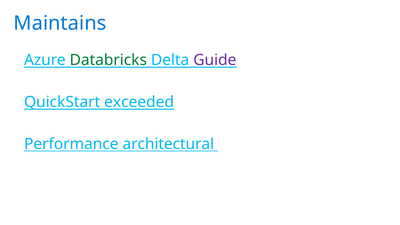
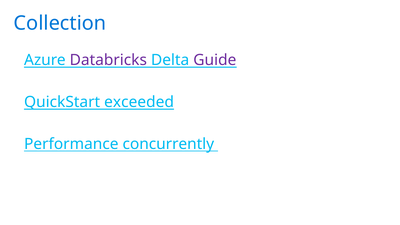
Maintains: Maintains -> Collection
Databricks colour: green -> purple
architectural: architectural -> concurrently
